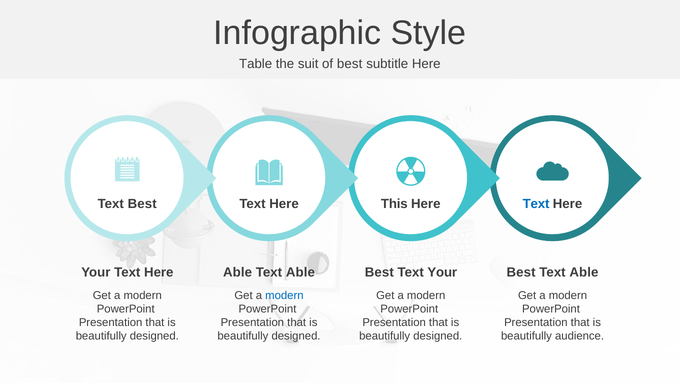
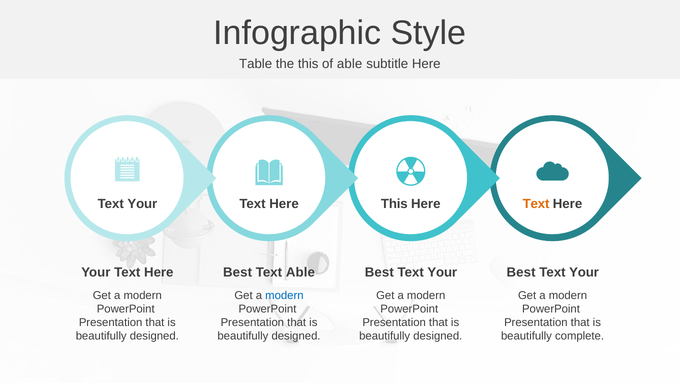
the suit: suit -> this
of best: best -> able
Best at (142, 204): Best -> Your
Text at (536, 204) colour: blue -> orange
Able at (238, 272): Able -> Best
Able at (584, 272): Able -> Your
audience: audience -> complete
